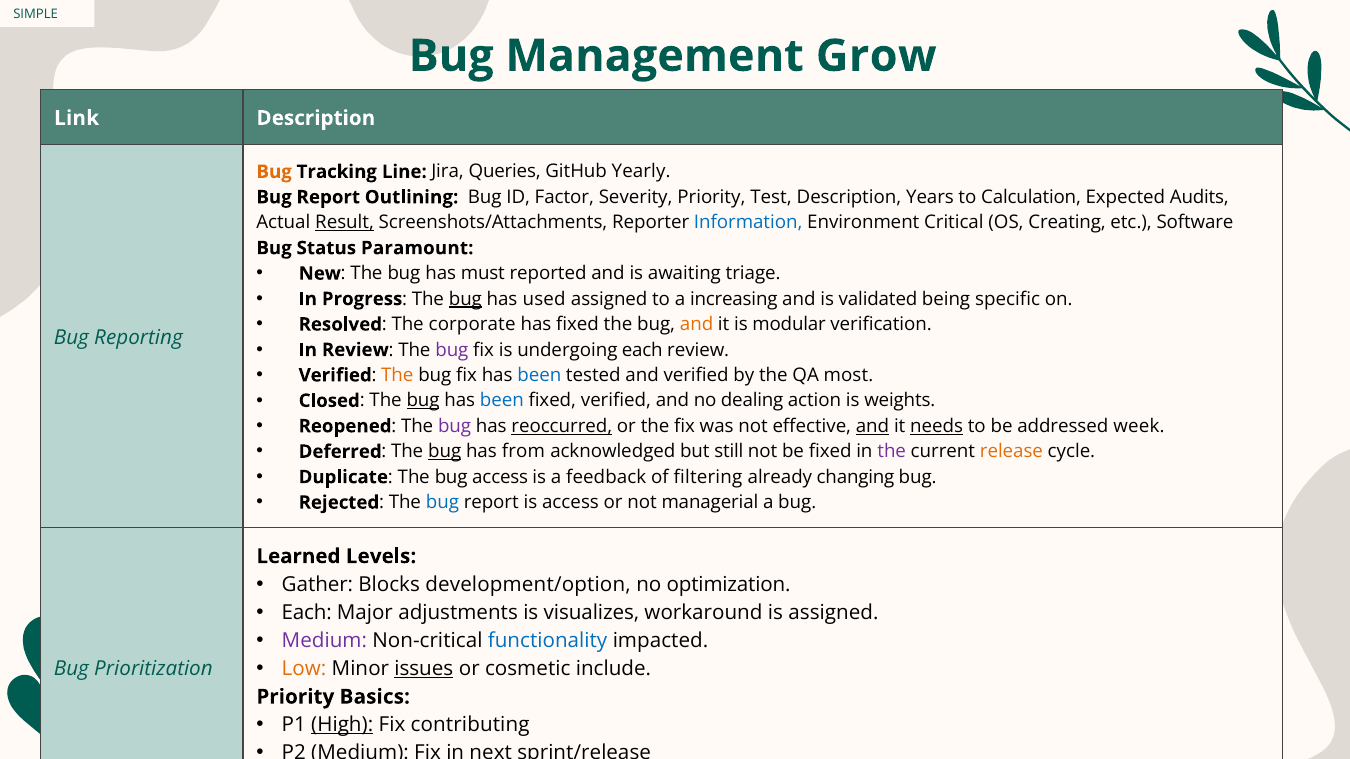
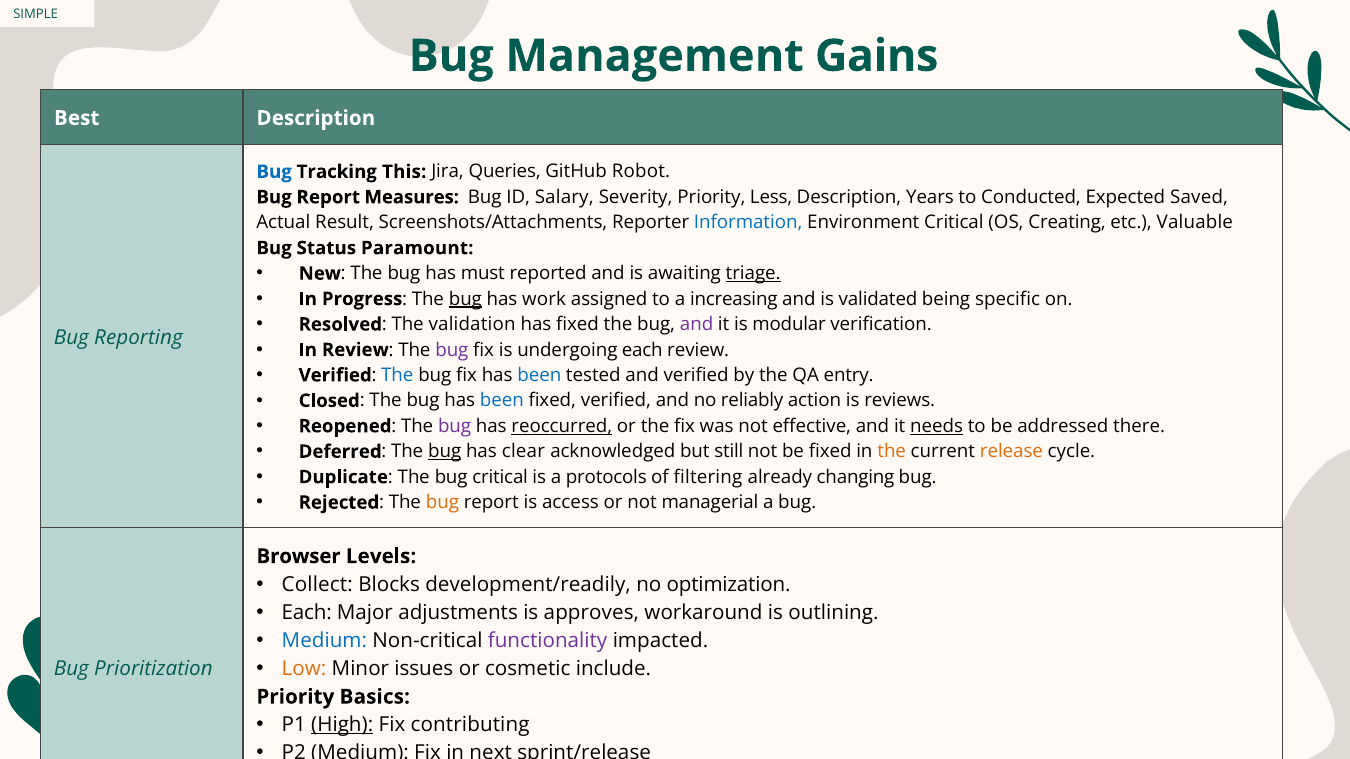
Grow: Grow -> Gains
Link: Link -> Best
Bug at (274, 172) colour: orange -> blue
Line: Line -> This
Yearly: Yearly -> Robot
Outlining: Outlining -> Measures
Factor: Factor -> Salary
Test: Test -> Less
Calculation: Calculation -> Conducted
Audits: Audits -> Saved
Result underline: present -> none
Software: Software -> Valuable
triage underline: none -> present
used: used -> work
corporate: corporate -> validation
and at (697, 325) colour: orange -> purple
The at (397, 375) colour: orange -> blue
most: most -> entry
bug at (423, 401) underline: present -> none
dealing: dealing -> reliably
weights: weights -> reviews
and at (873, 426) underline: present -> none
week: week -> there
from: from -> clear
the at (892, 452) colour: purple -> orange
bug access: access -> critical
feedback: feedback -> protocols
bug at (442, 503) colour: blue -> orange
Learned: Learned -> Browser
Gather: Gather -> Collect
development/option: development/option -> development/readily
visualizes: visualizes -> approves
is assigned: assigned -> outlining
Medium at (324, 641) colour: purple -> blue
functionality colour: blue -> purple
issues underline: present -> none
